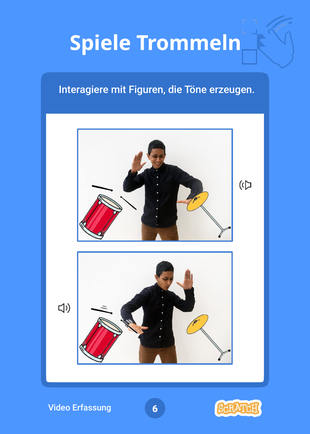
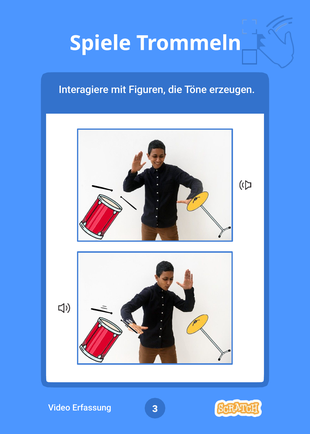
6: 6 -> 3
